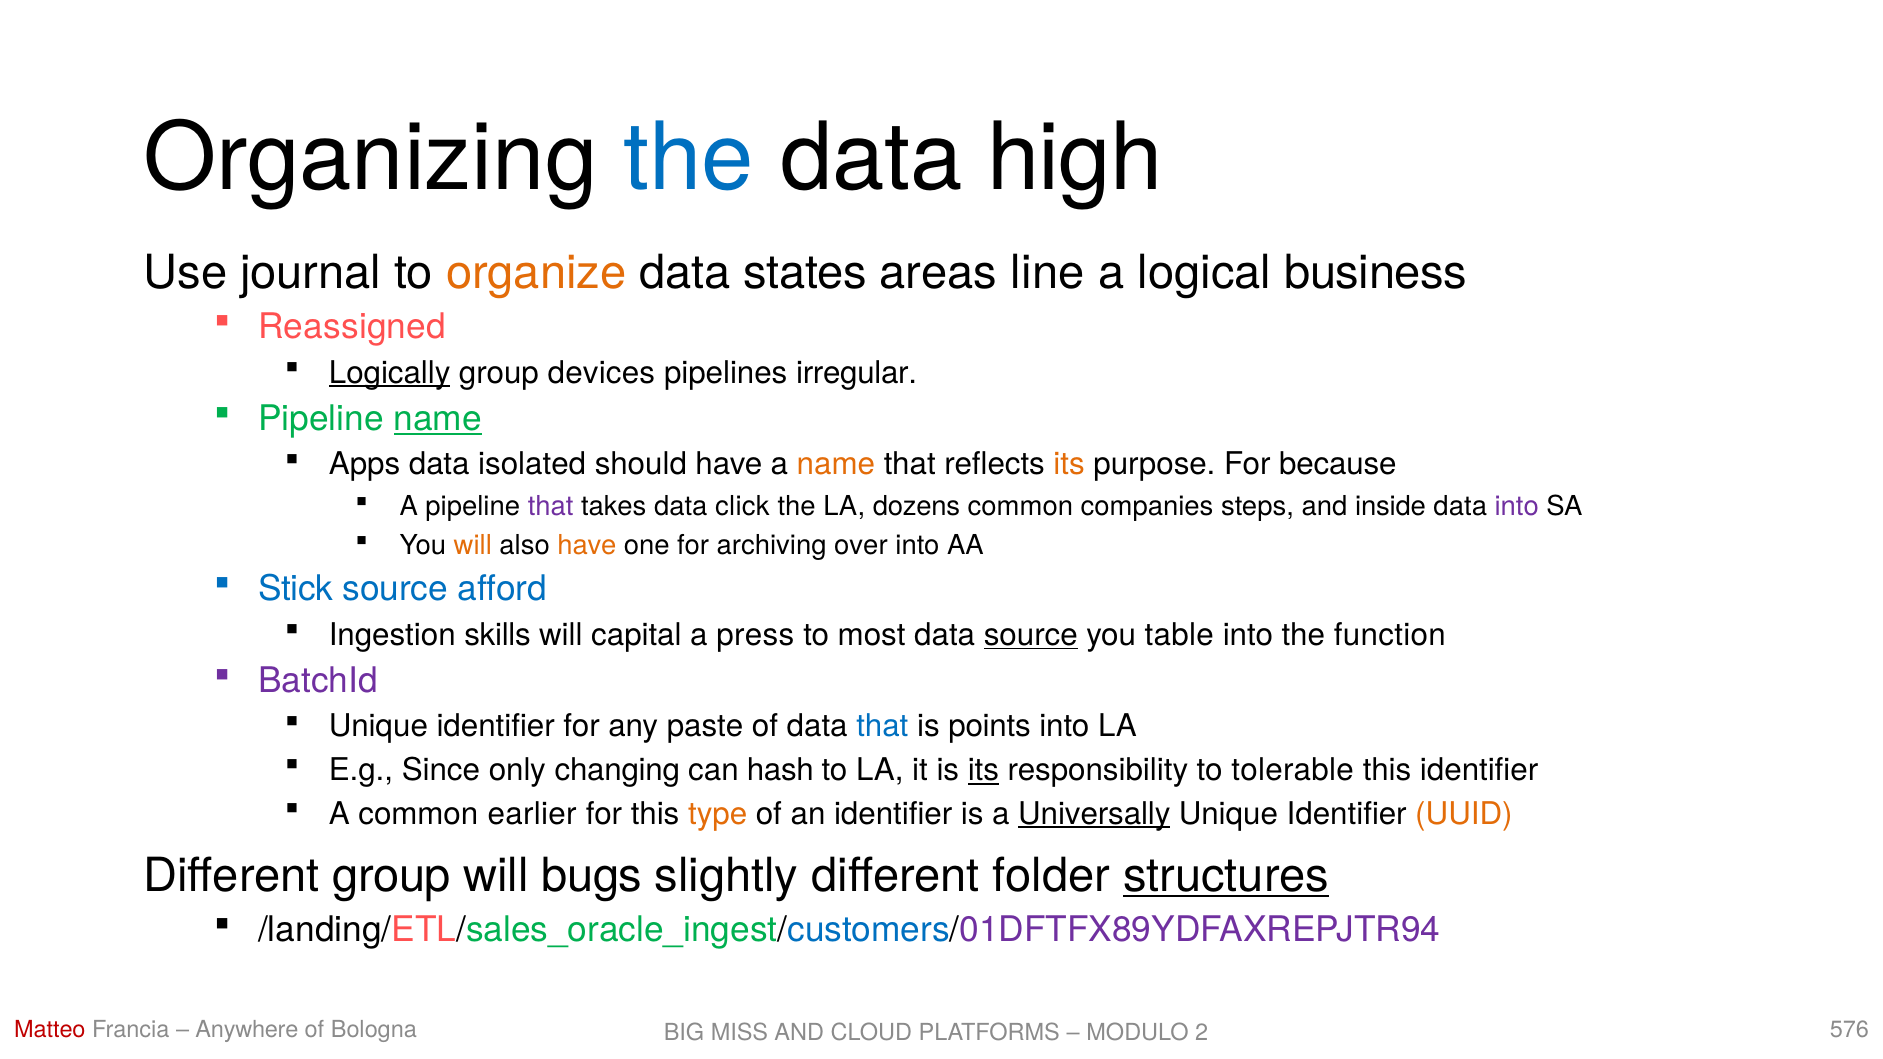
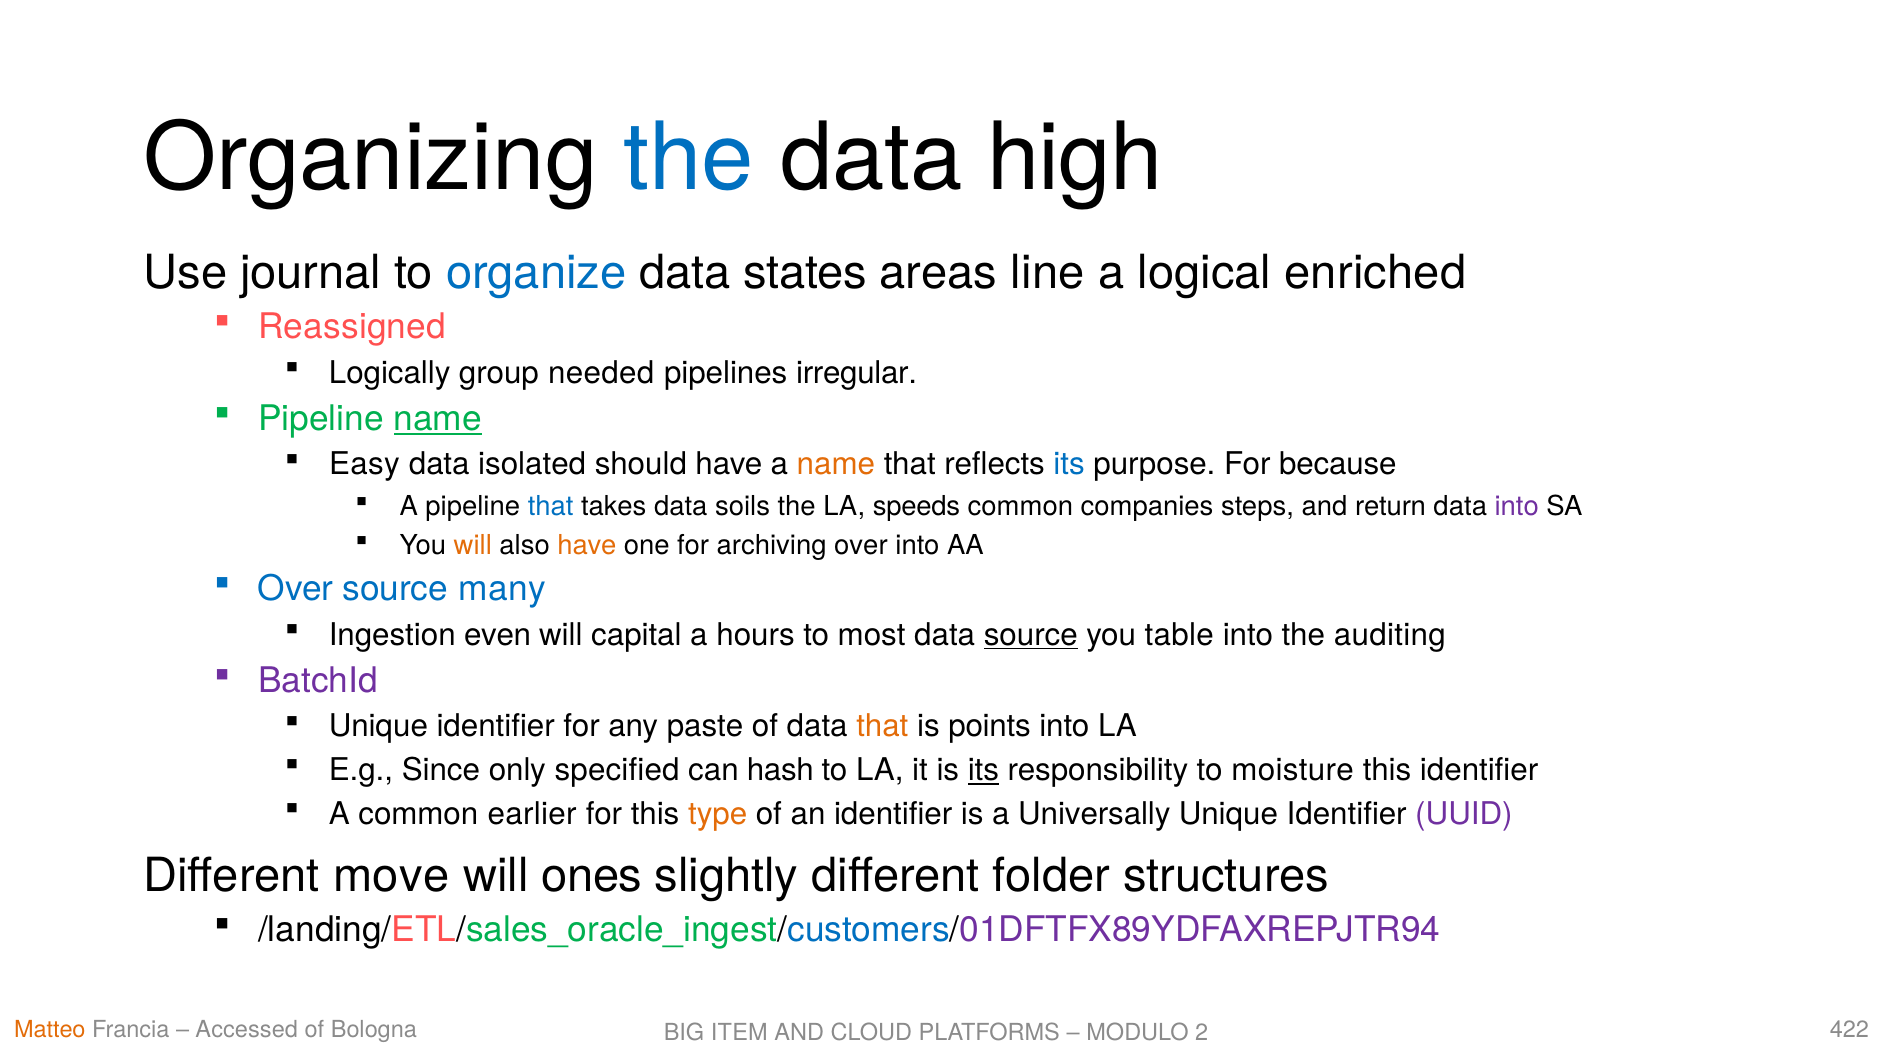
organize colour: orange -> blue
business: business -> enriched
Logically underline: present -> none
devices: devices -> needed
Apps: Apps -> Easy
its at (1069, 465) colour: orange -> blue
that at (551, 506) colour: purple -> blue
click: click -> soils
dozens: dozens -> speeds
inside: inside -> return
Stick at (296, 589): Stick -> Over
afford: afford -> many
skills: skills -> even
press: press -> hours
function: function -> auditing
that at (882, 727) colour: blue -> orange
changing: changing -> specified
tolerable: tolerable -> moisture
Universally underline: present -> none
UUID colour: orange -> purple
Different group: group -> move
bugs: bugs -> ones
structures underline: present -> none
Matteo colour: red -> orange
Anywhere: Anywhere -> Accessed
576: 576 -> 422
MISS: MISS -> ITEM
